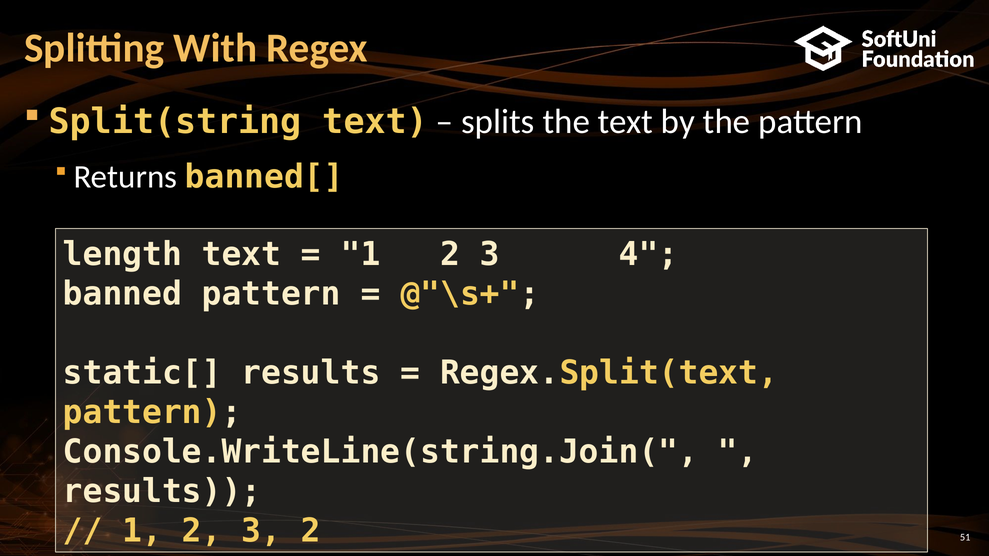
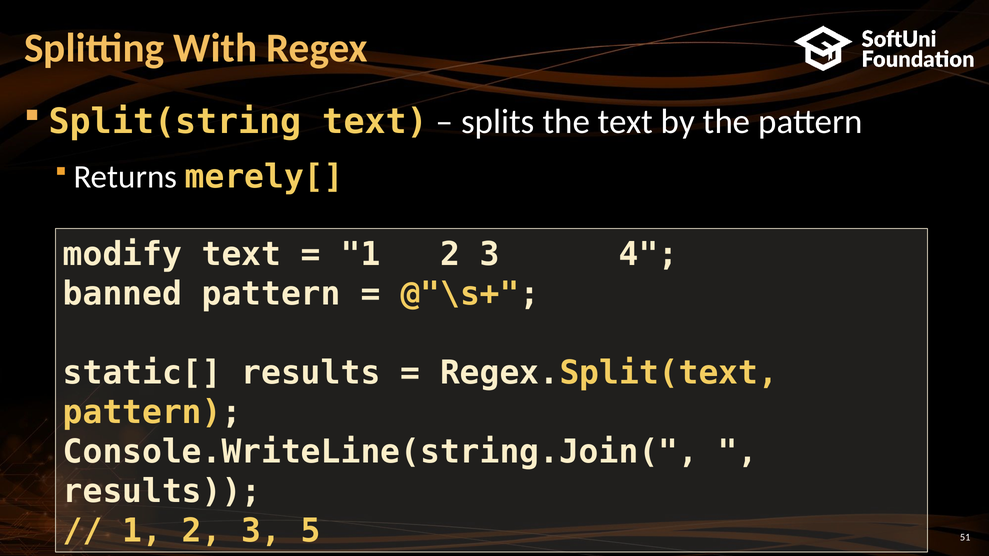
banned[: banned[ -> merely[
length: length -> modify
3 2: 2 -> 5
